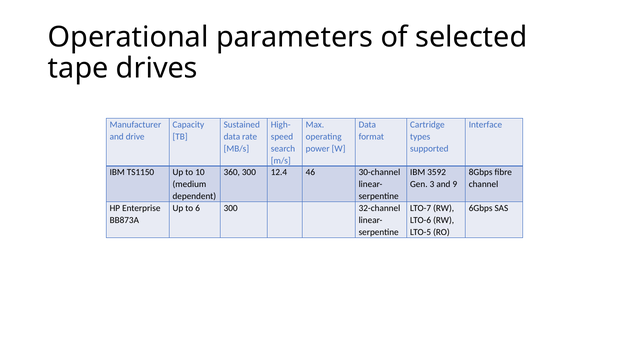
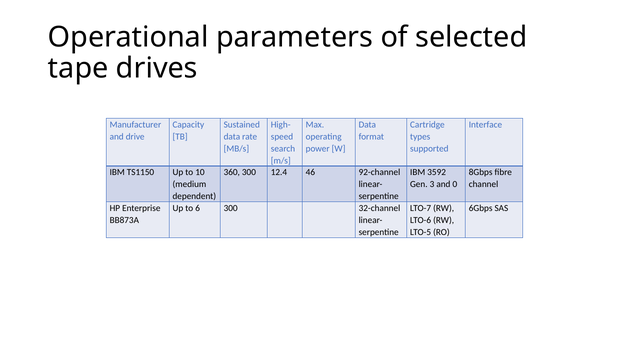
30-channel: 30-channel -> 92-channel
9: 9 -> 0
